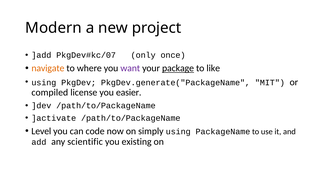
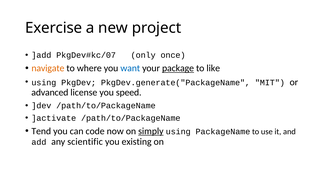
Modern: Modern -> Exercise
want colour: purple -> blue
compiled: compiled -> advanced
easier: easier -> speed
Level: Level -> Tend
simply underline: none -> present
